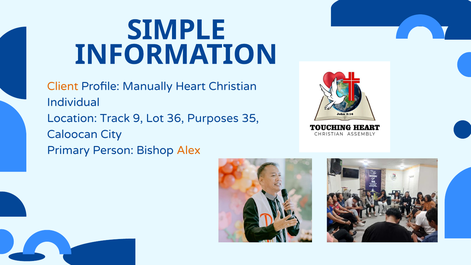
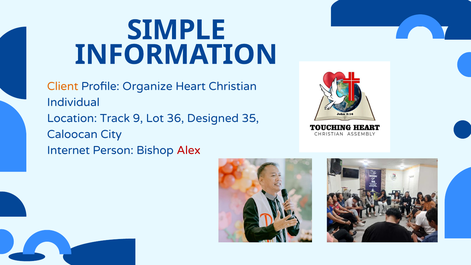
Manually: Manually -> Organize
Purposes: Purposes -> Designed
Primary: Primary -> Internet
Alex colour: orange -> red
